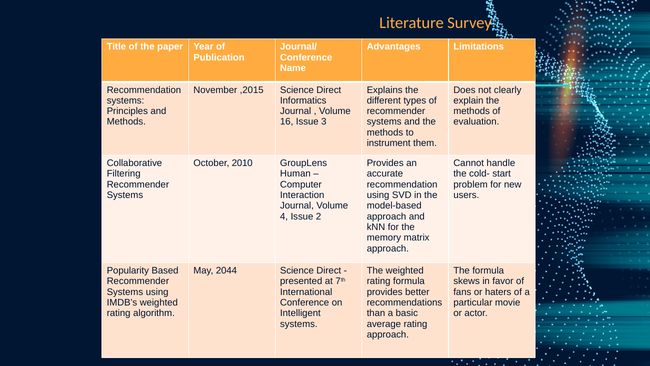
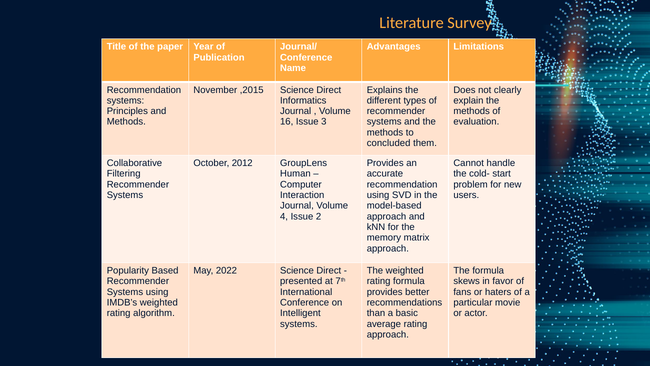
instrument: instrument -> concluded
2010: 2010 -> 2012
2044: 2044 -> 2022
